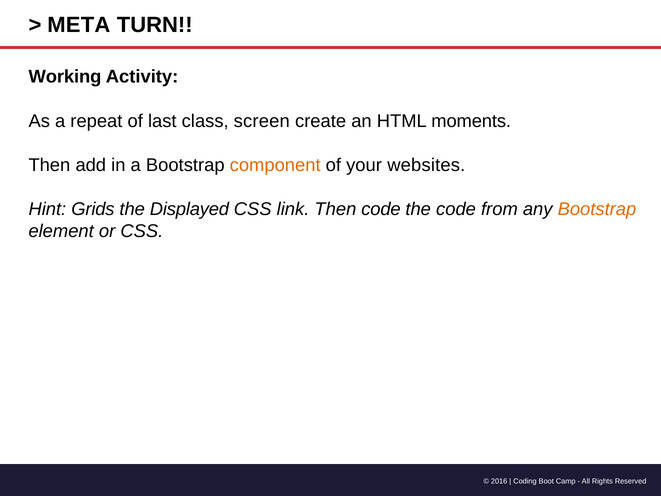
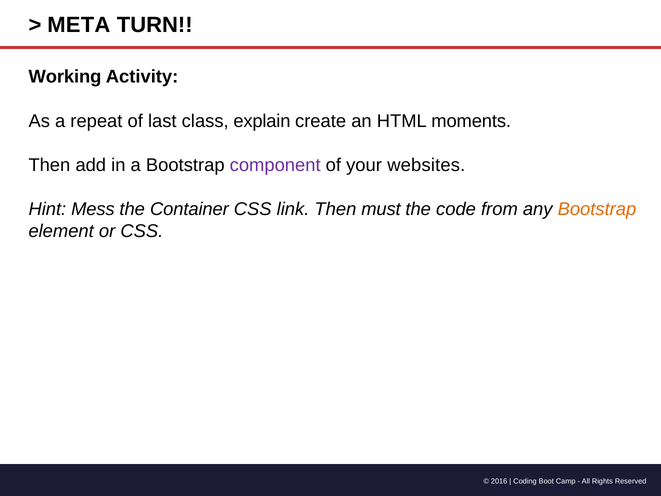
screen: screen -> explain
component colour: orange -> purple
Grids: Grids -> Mess
Displayed: Displayed -> Container
Then code: code -> must
